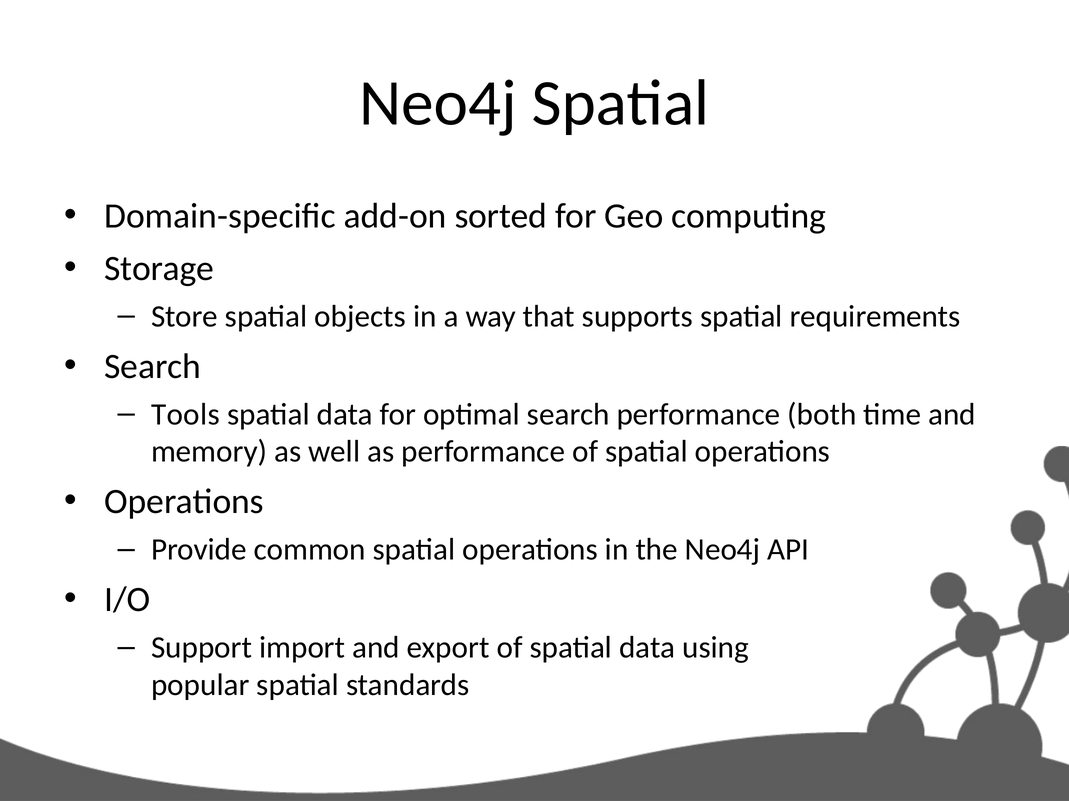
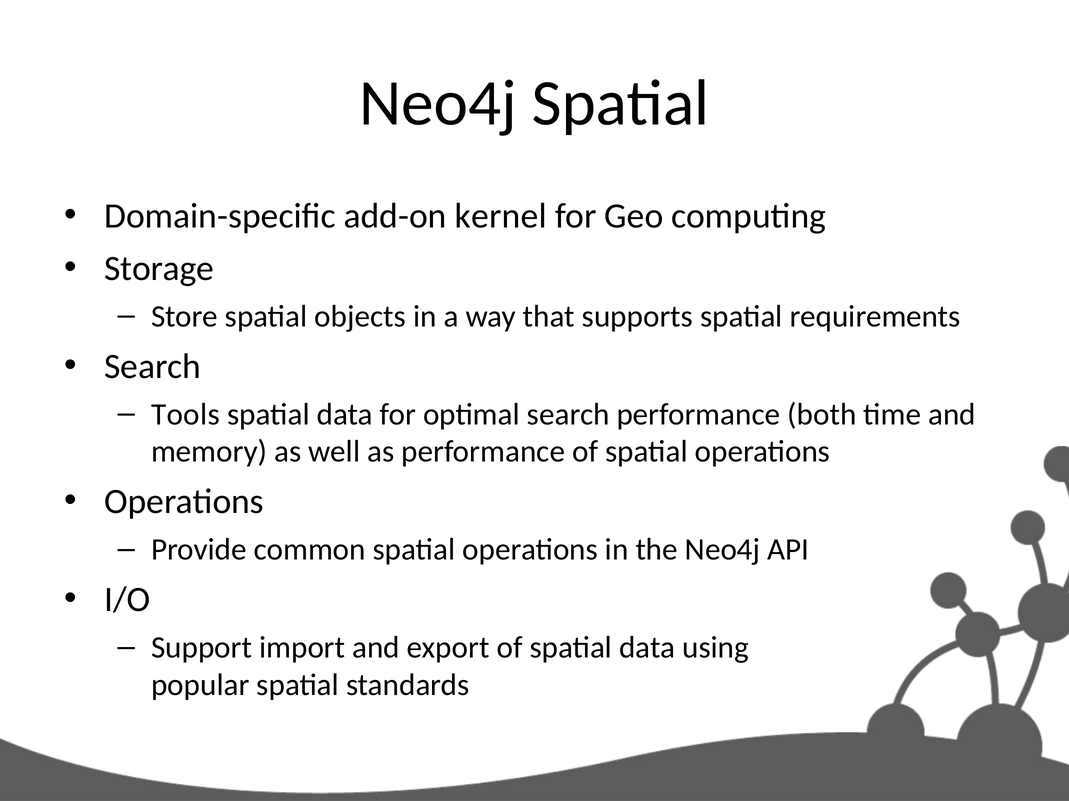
sorted: sorted -> kernel
